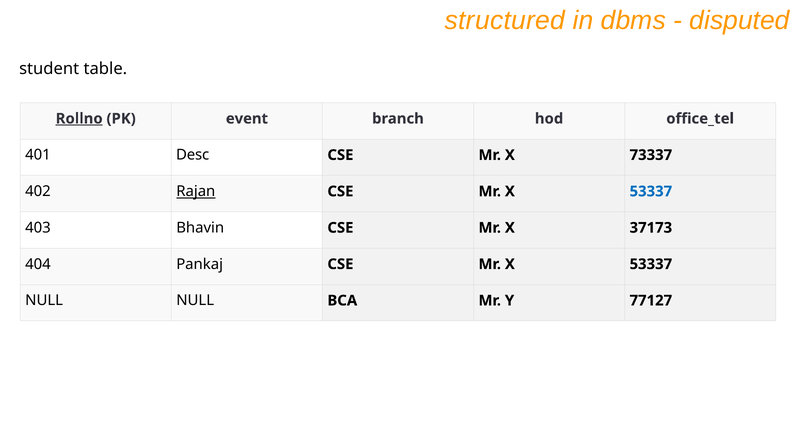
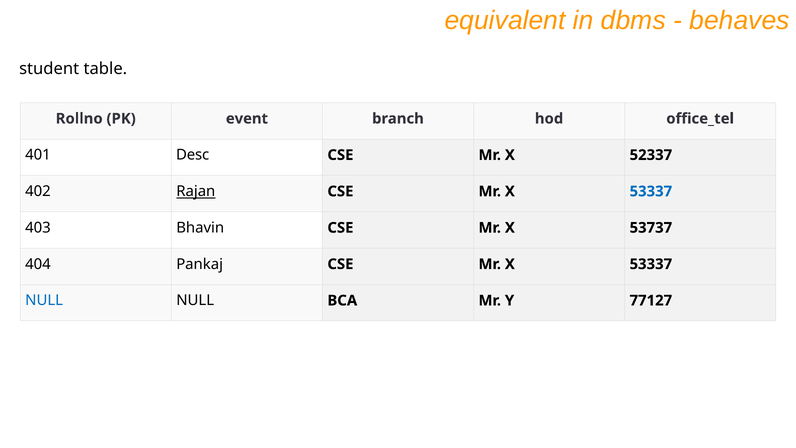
structured: structured -> equivalent
disputed: disputed -> behaves
Rollno underline: present -> none
73337: 73337 -> 52337
37173: 37173 -> 53737
NULL at (44, 300) colour: black -> blue
